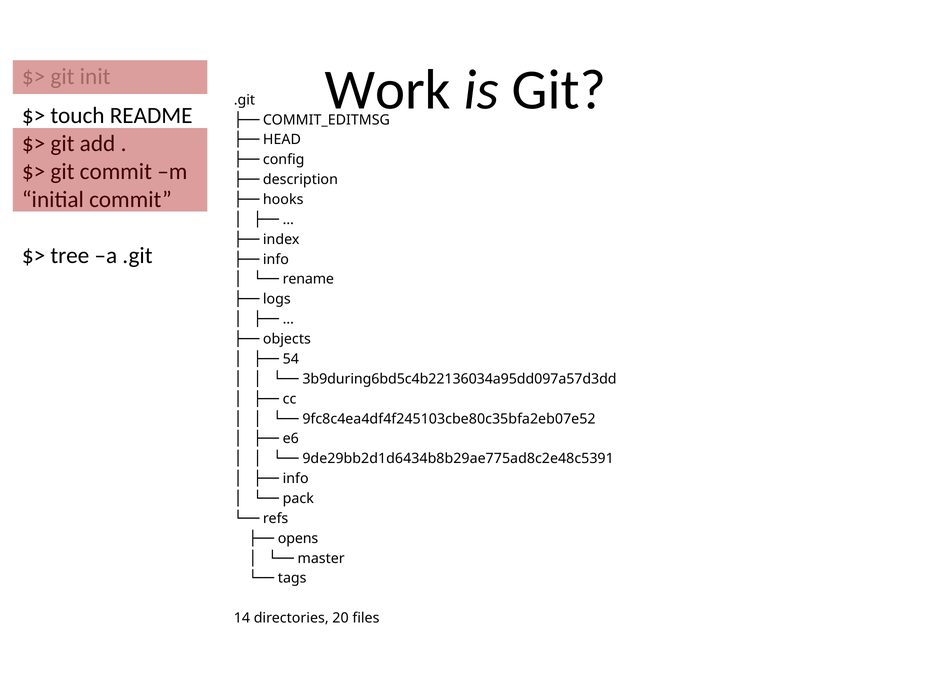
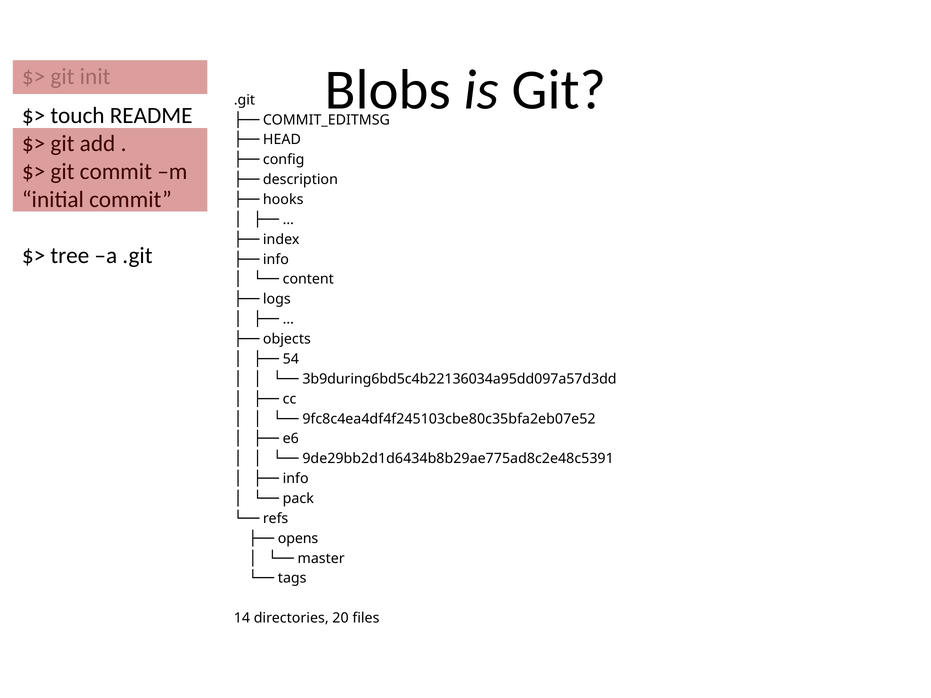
Work: Work -> Blobs
rename: rename -> content
